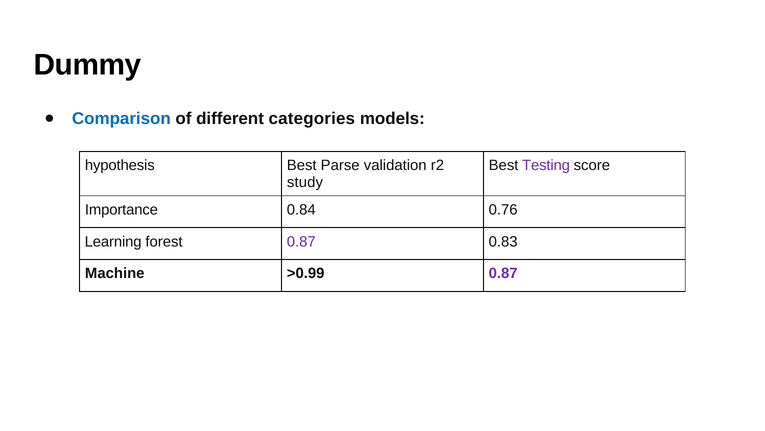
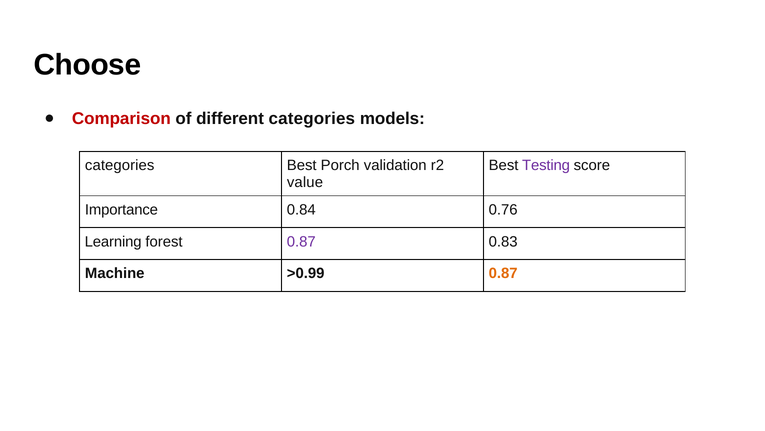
Dummy: Dummy -> Choose
Comparison colour: blue -> red
hypothesis at (120, 165): hypothesis -> categories
Parse: Parse -> Porch
study: study -> value
0.87 at (503, 273) colour: purple -> orange
